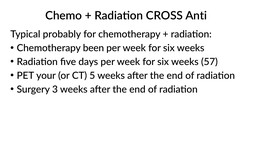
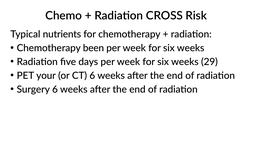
Anti: Anti -> Risk
probably: probably -> nutrients
57: 57 -> 29
CT 5: 5 -> 6
Surgery 3: 3 -> 6
